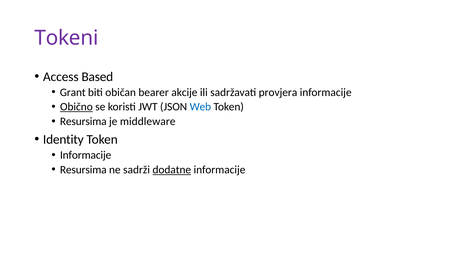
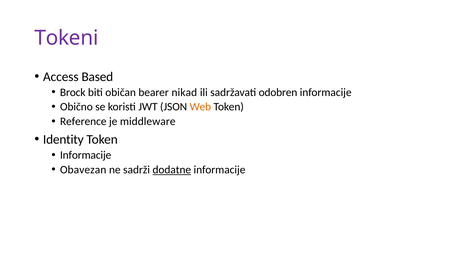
Grant: Grant -> Brock
akcije: akcije -> nikad
provjera: provjera -> odobren
Obično underline: present -> none
Web colour: blue -> orange
Resursima at (83, 121): Resursima -> Reference
Resursima at (83, 170): Resursima -> Obavezan
